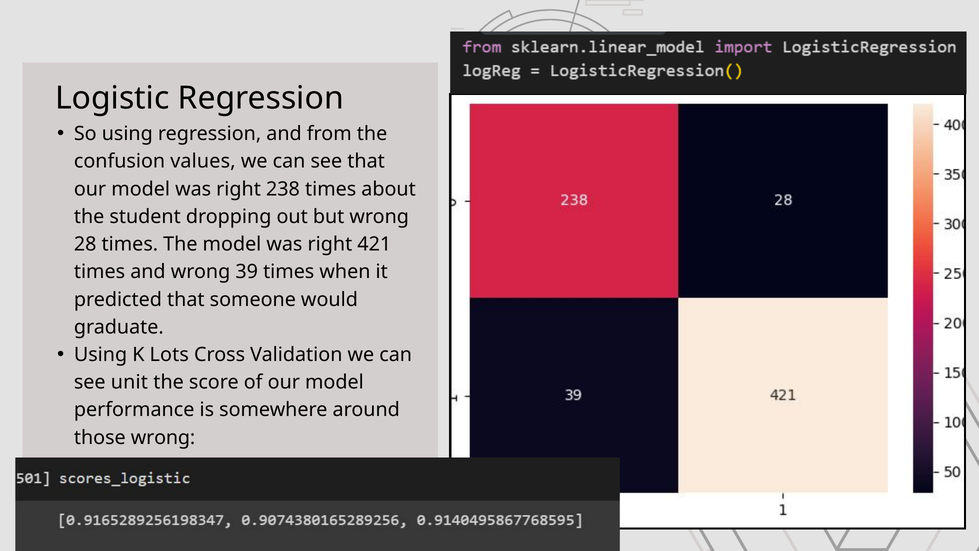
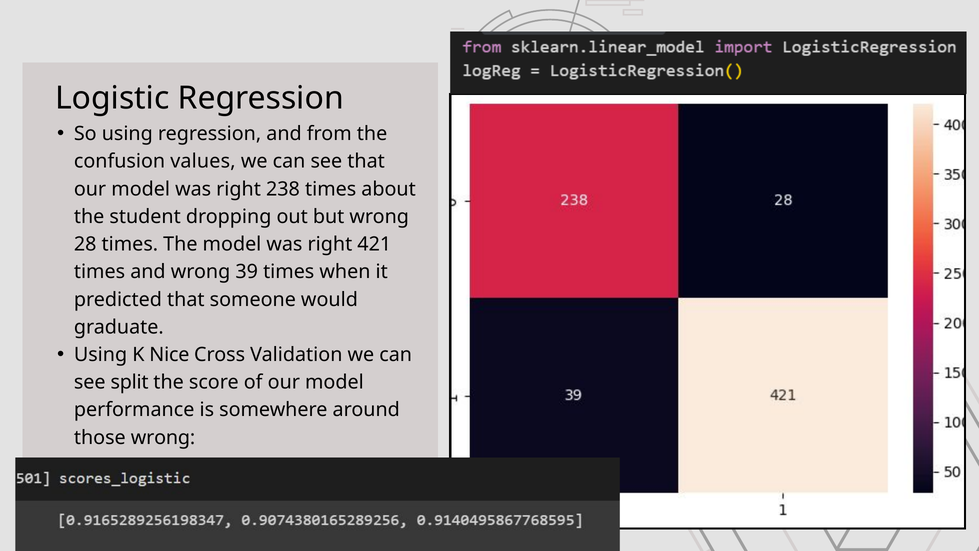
Lots: Lots -> Nice
unit: unit -> split
